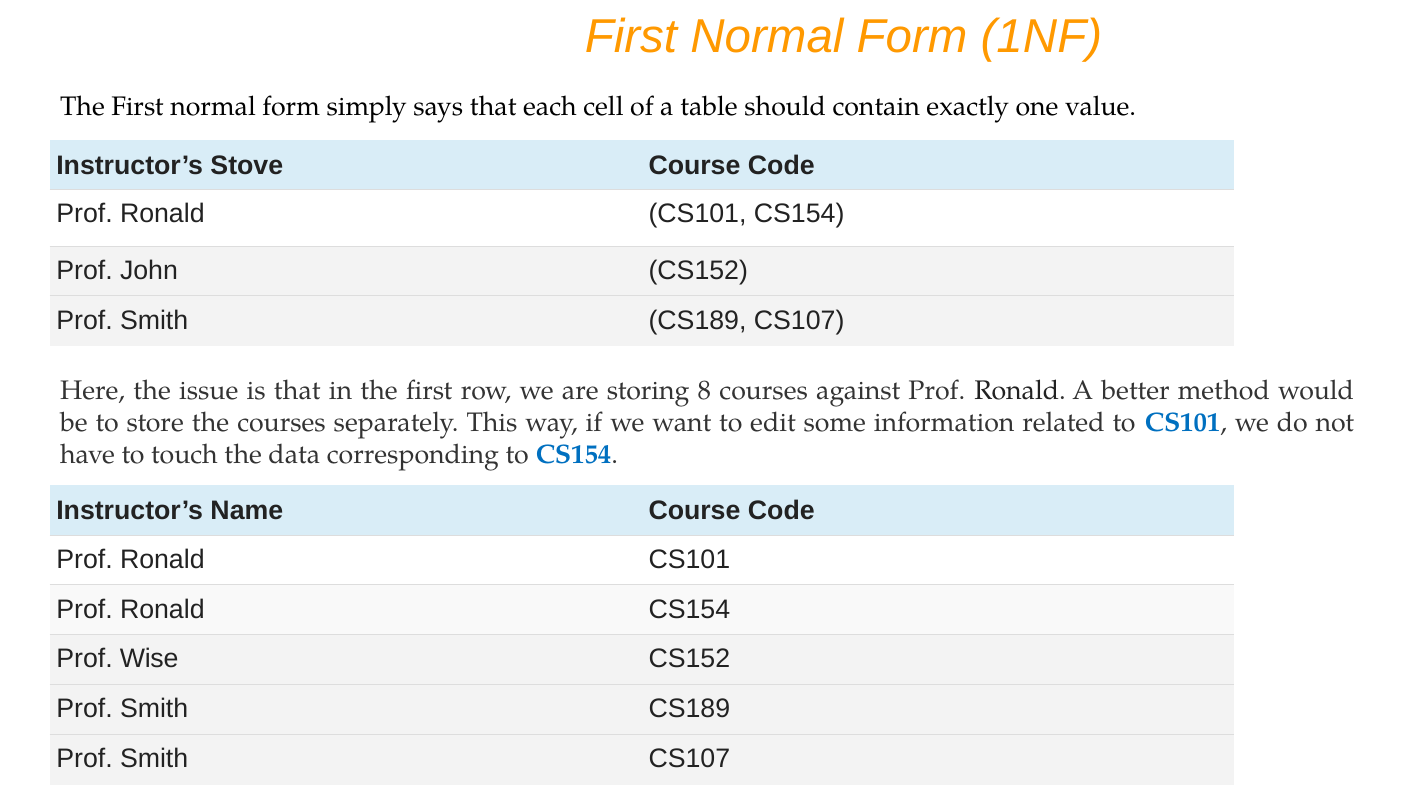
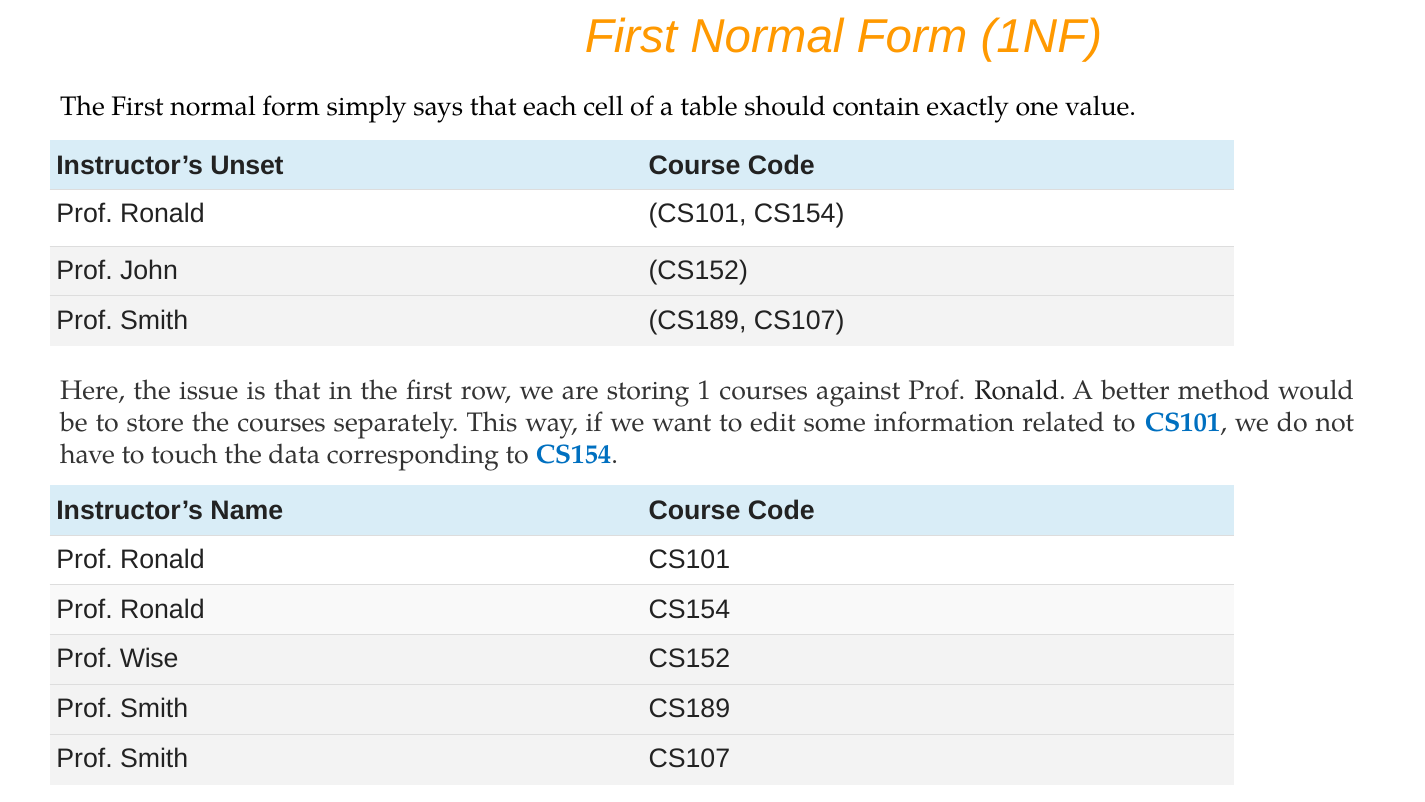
Stove: Stove -> Unset
8: 8 -> 1
